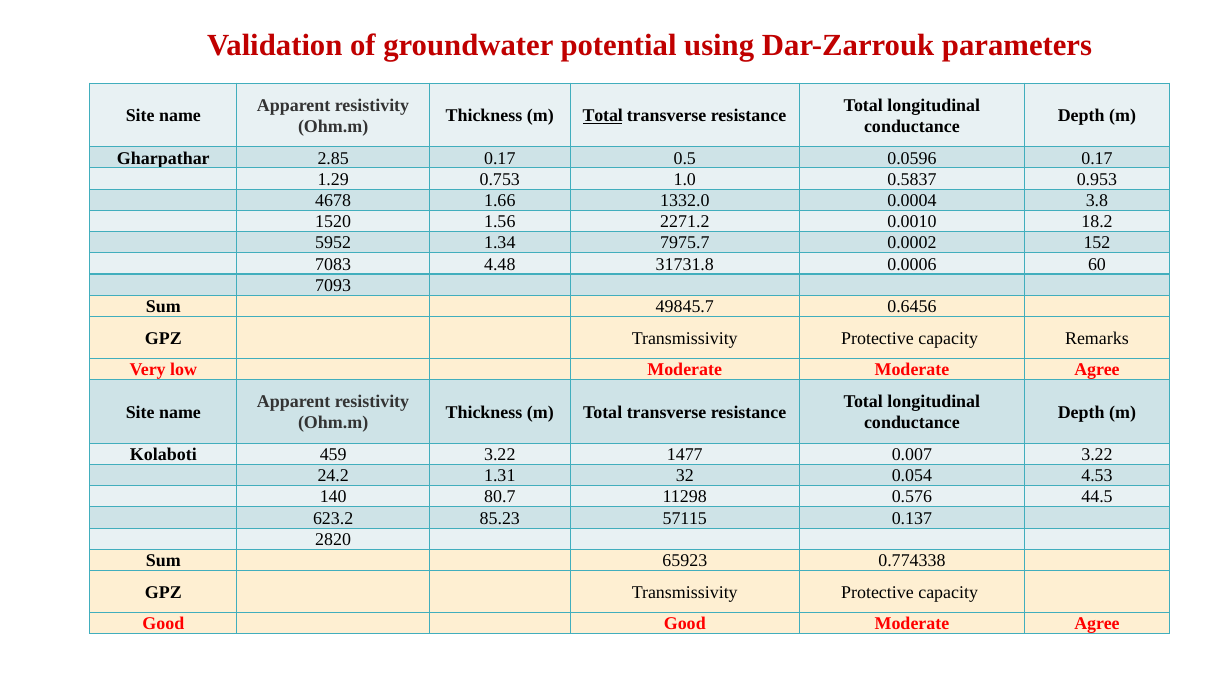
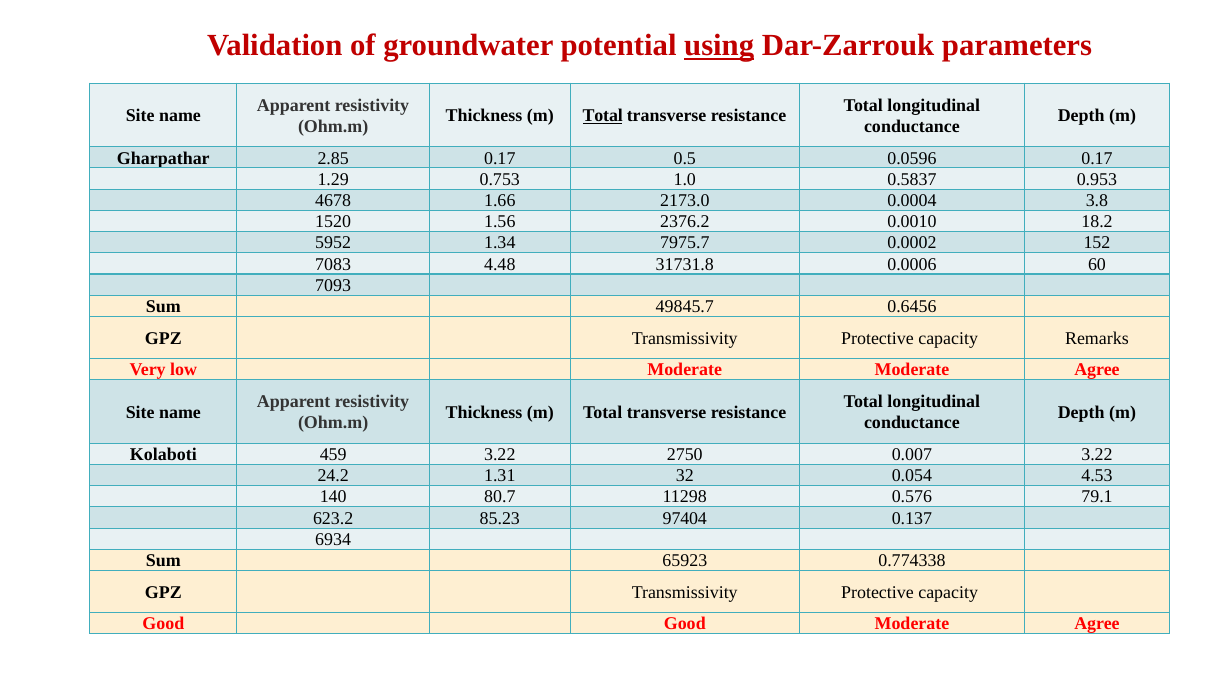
using underline: none -> present
1332.0: 1332.0 -> 2173.0
2271.2: 2271.2 -> 2376.2
1477: 1477 -> 2750
44.5: 44.5 -> 79.1
57115: 57115 -> 97404
2820: 2820 -> 6934
